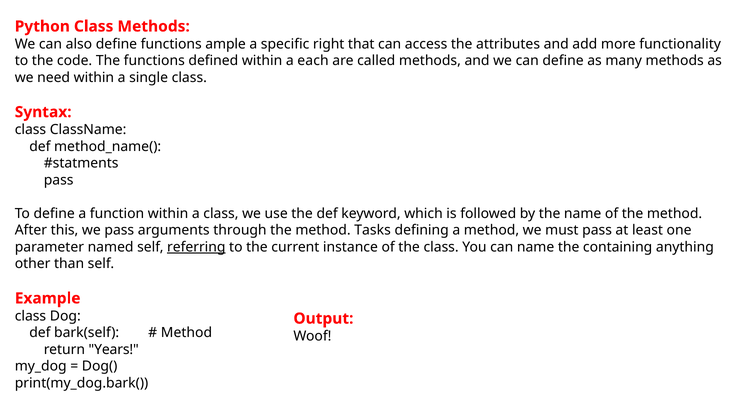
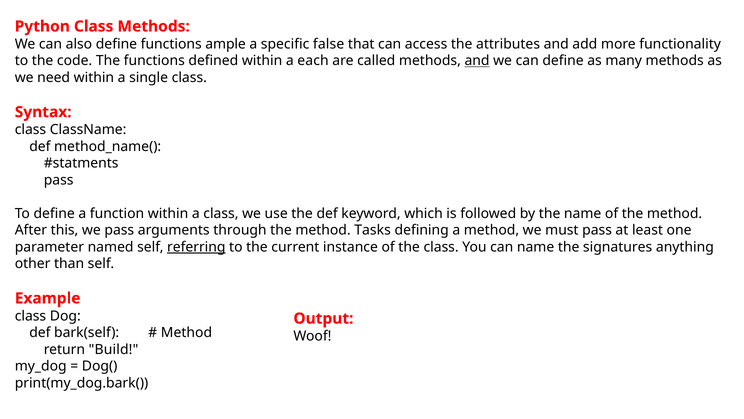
right: right -> false
and at (477, 61) underline: none -> present
containing: containing -> signatures
Years: Years -> Build
